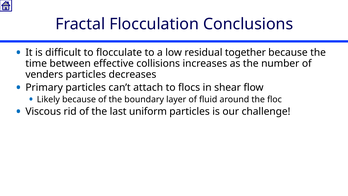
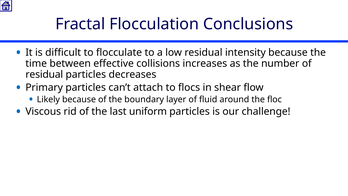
together: together -> intensity
venders at (44, 74): venders -> residual
